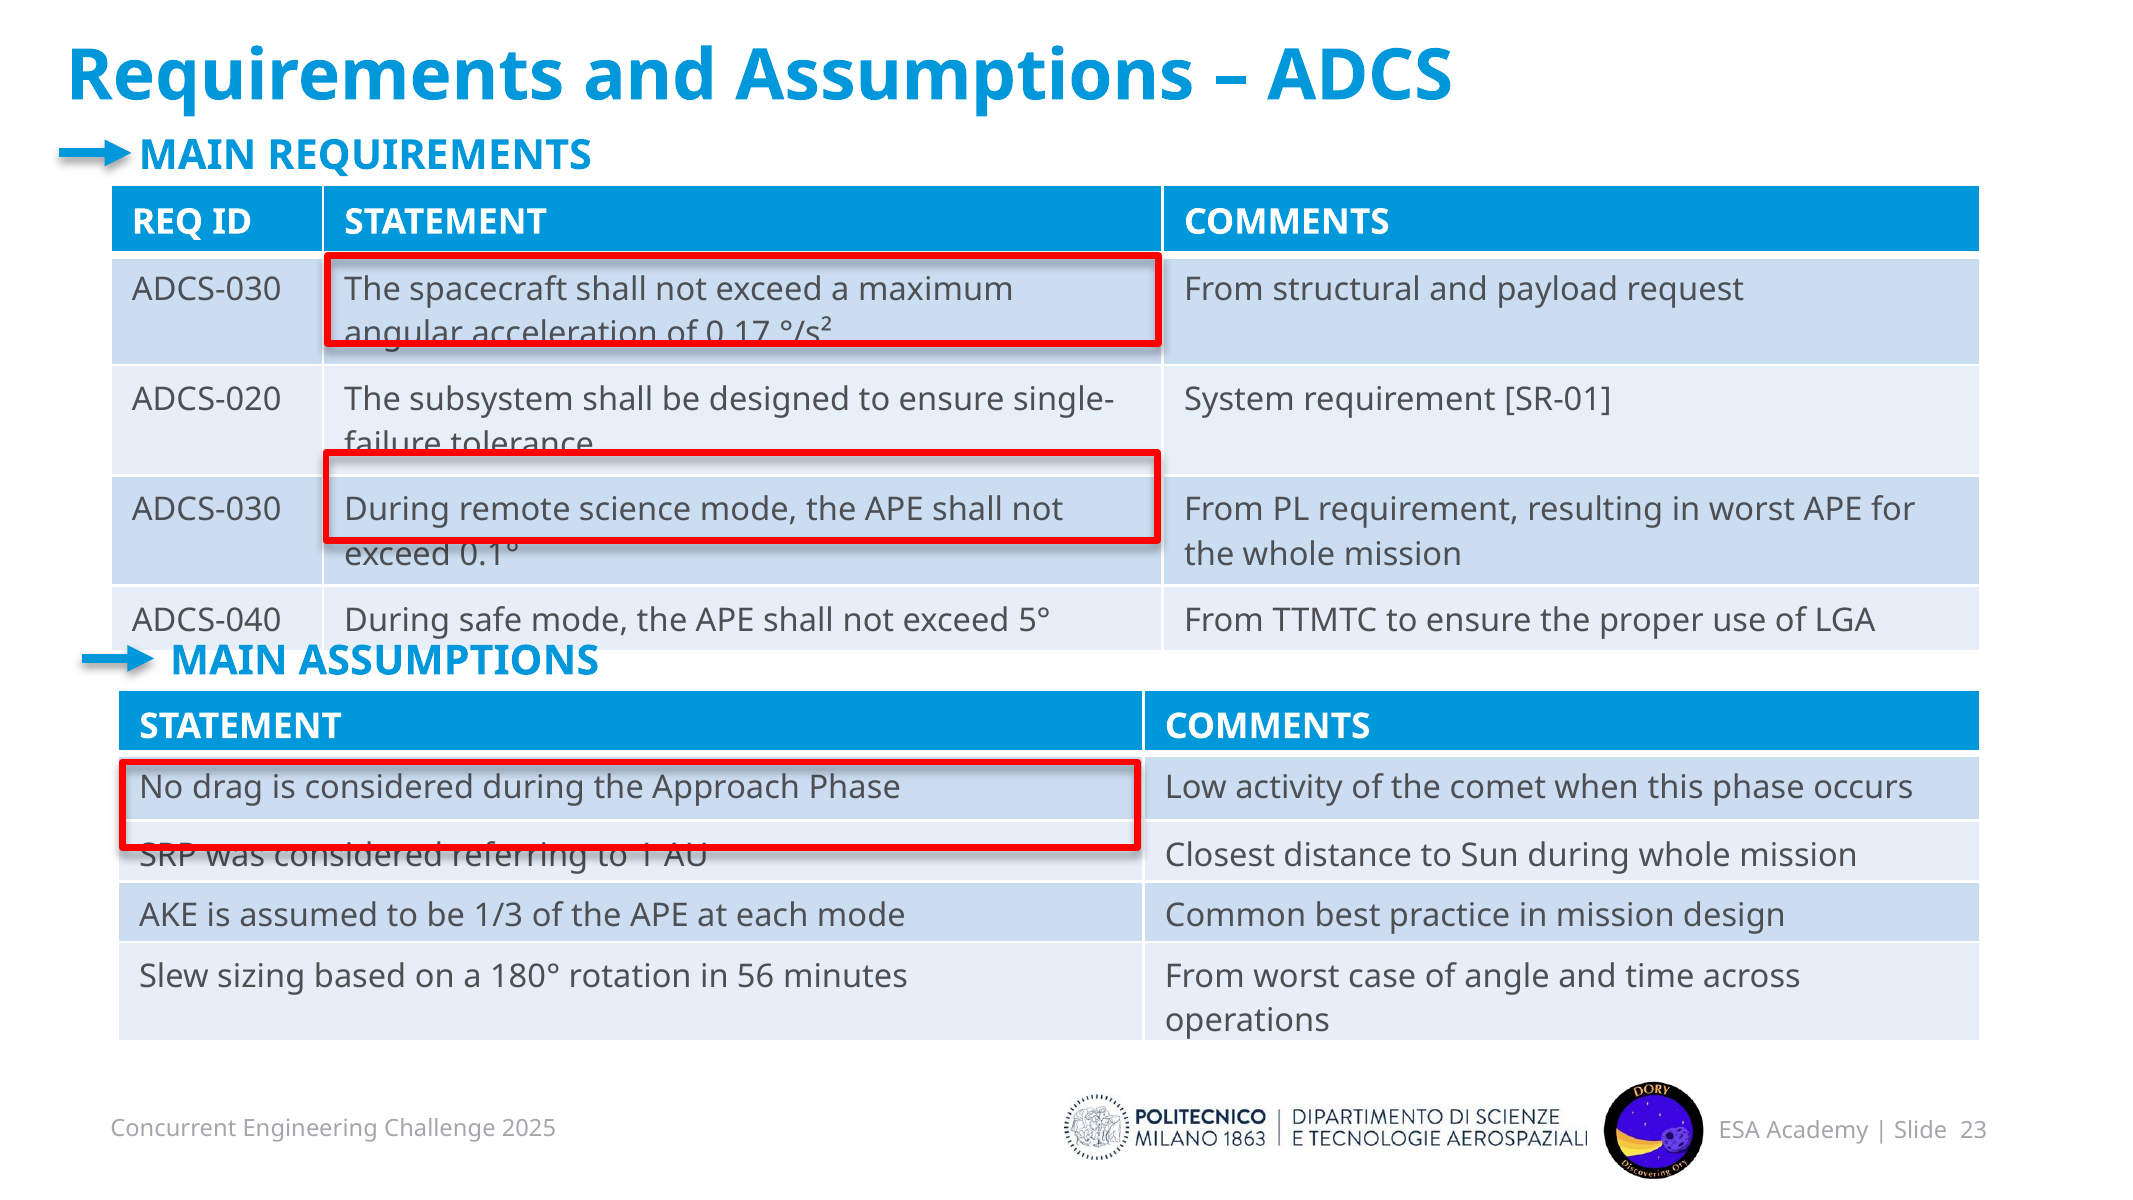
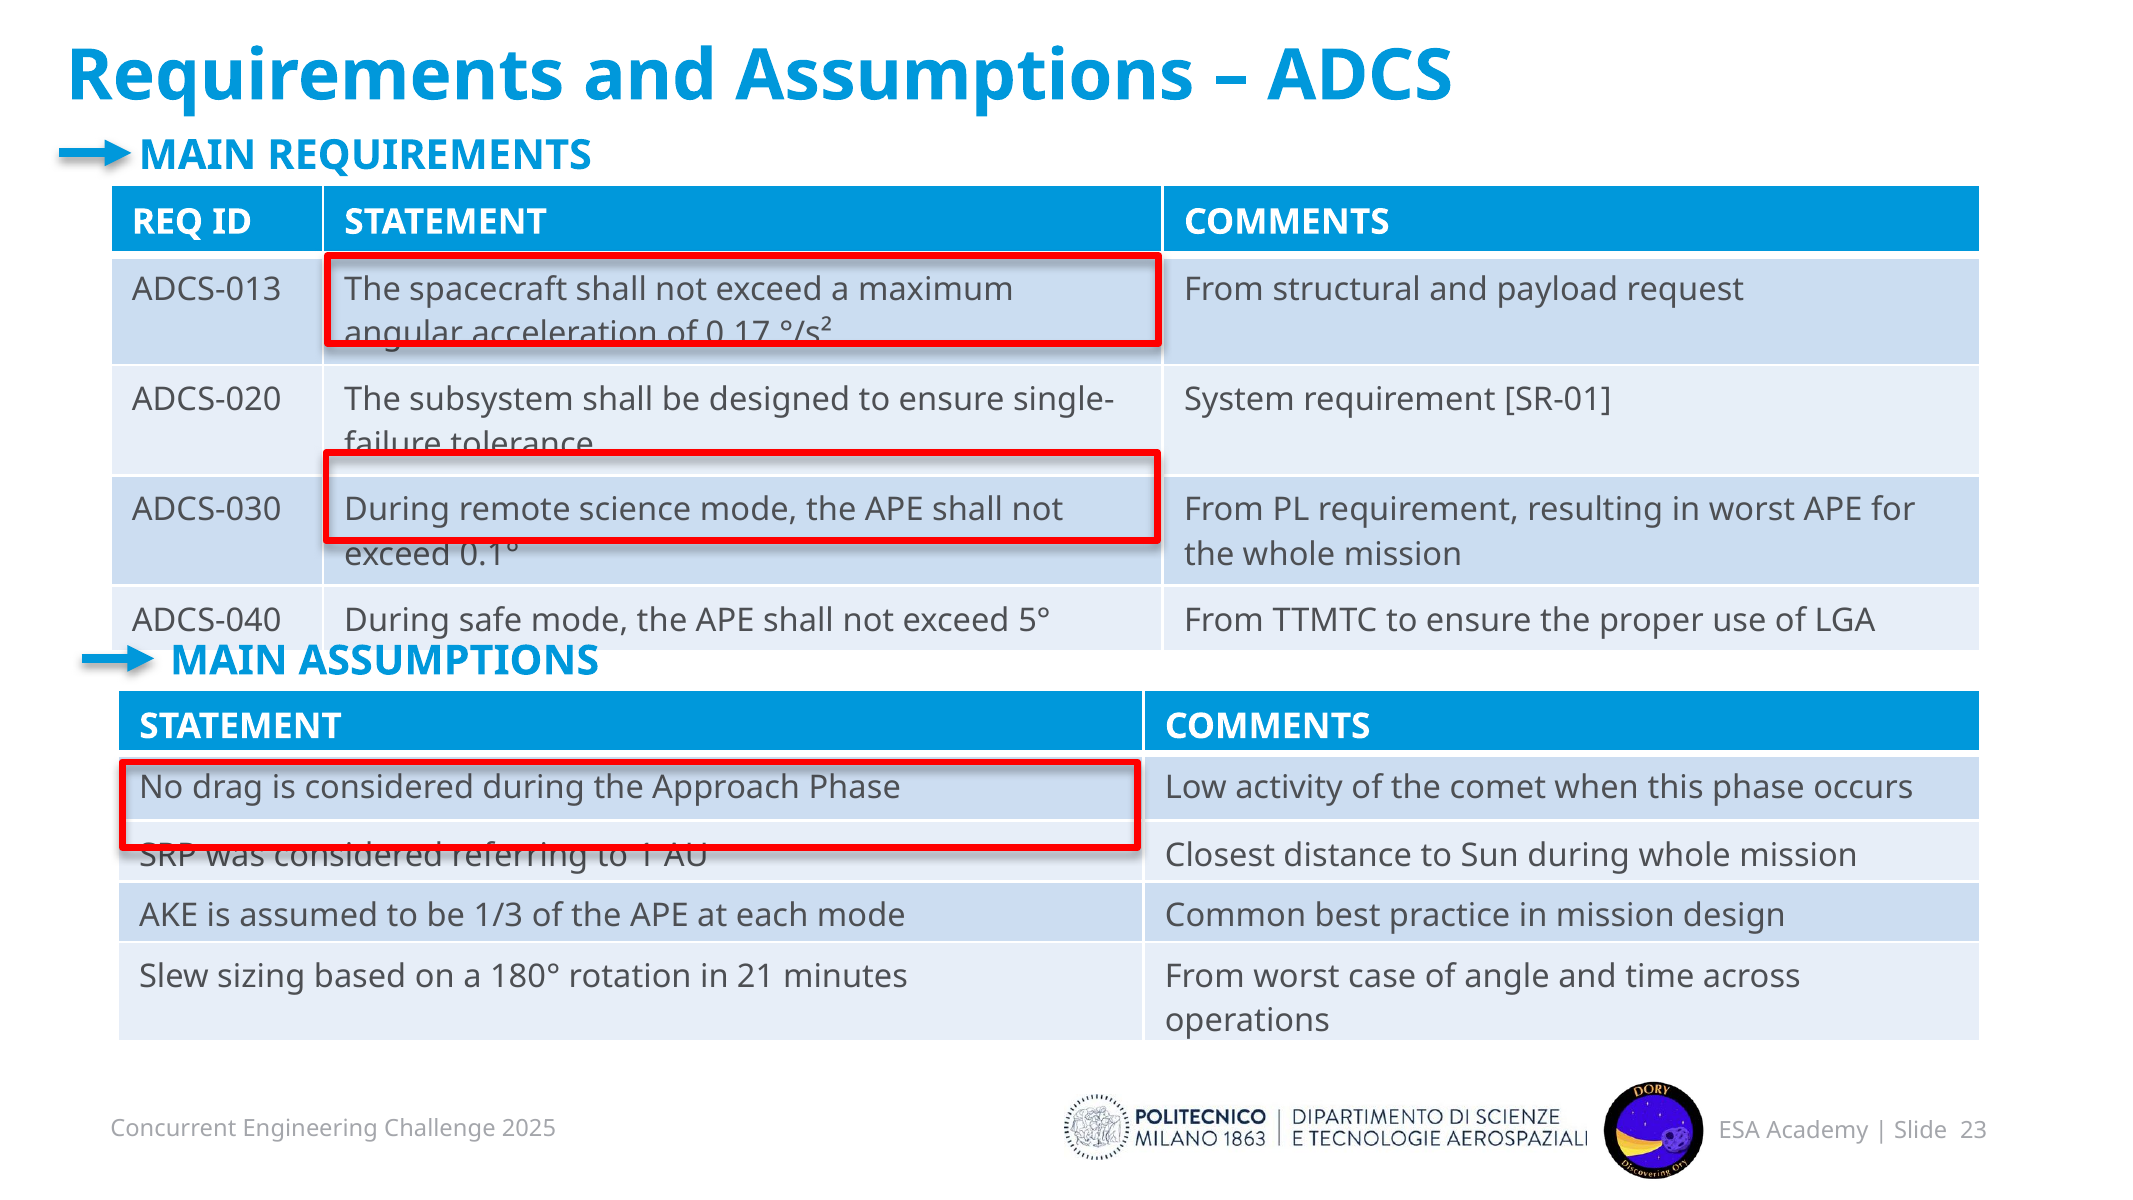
ADCS-030 at (207, 290): ADCS-030 -> ADCS-013
56: 56 -> 21
